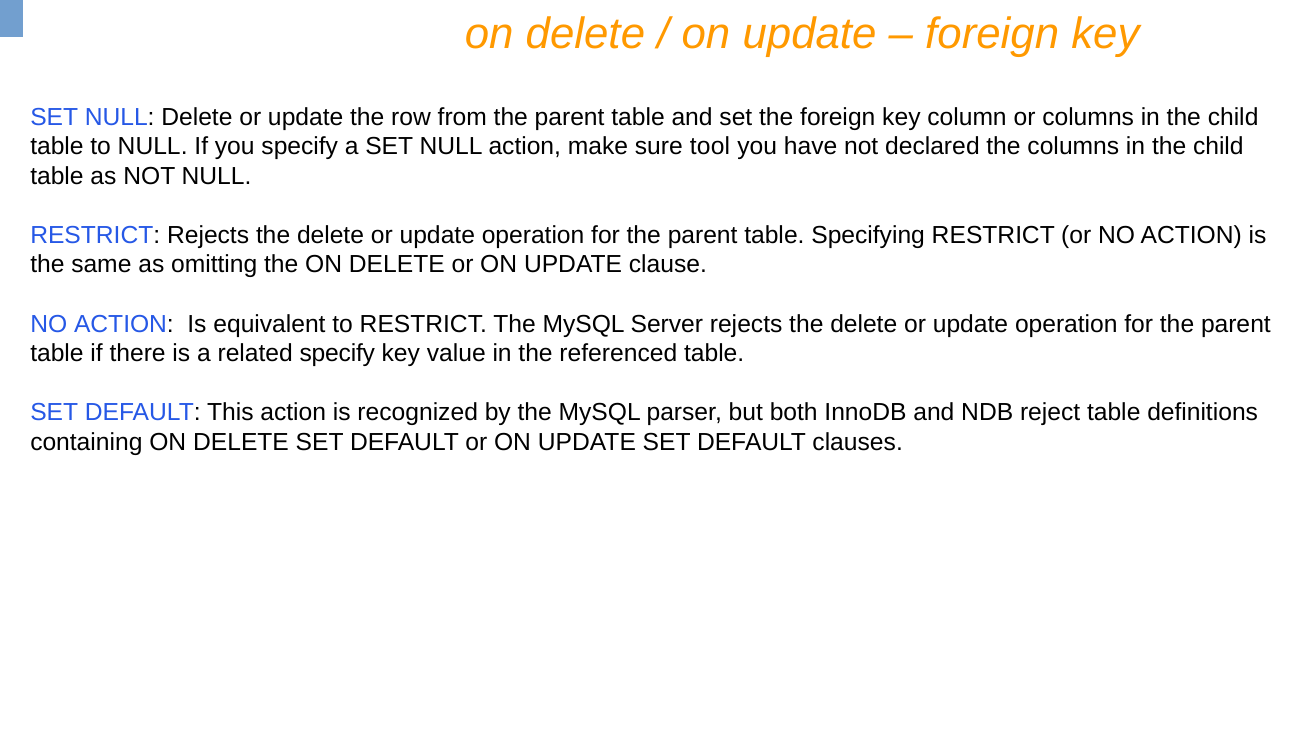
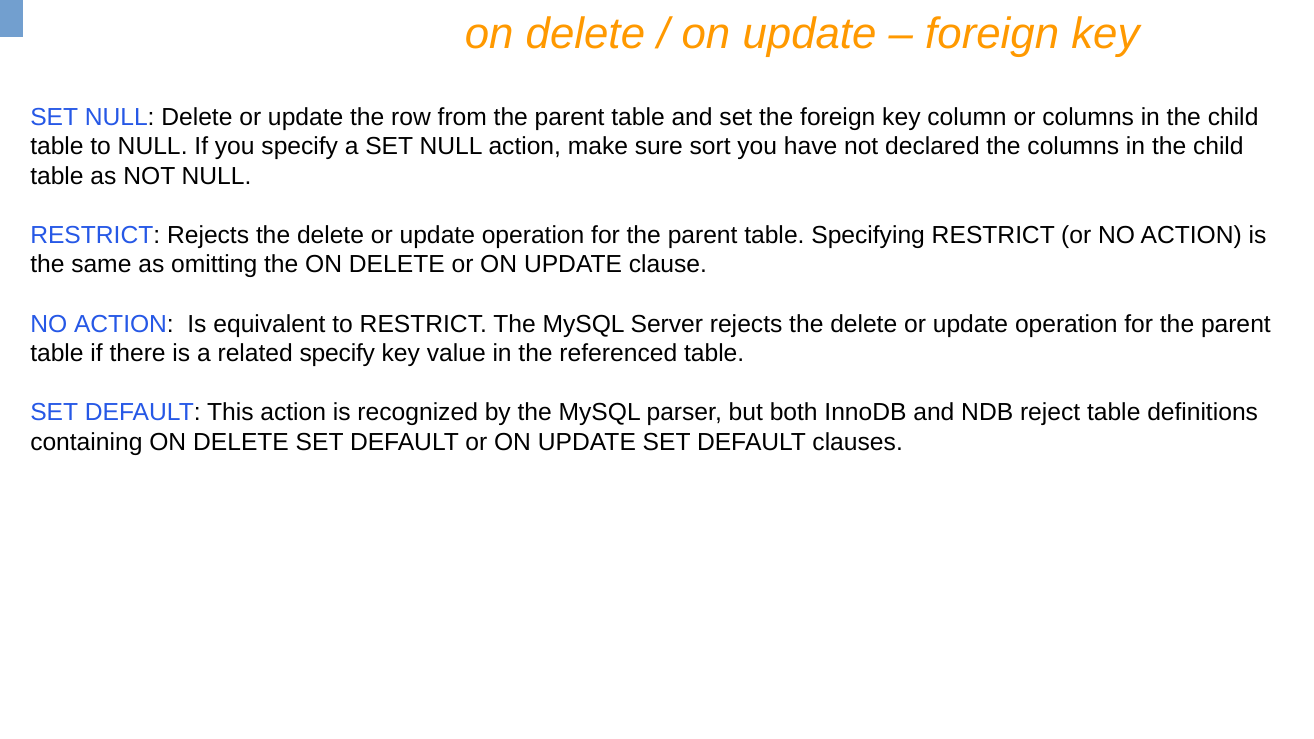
tool: tool -> sort
